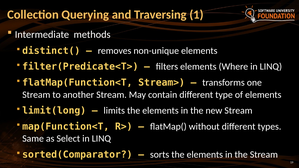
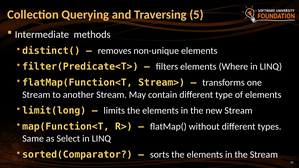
1: 1 -> 5
